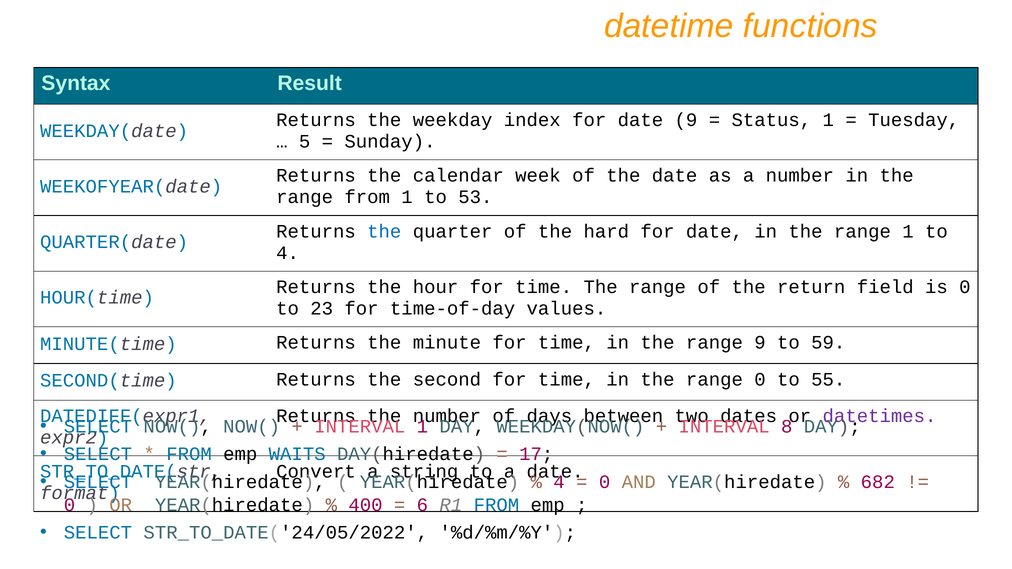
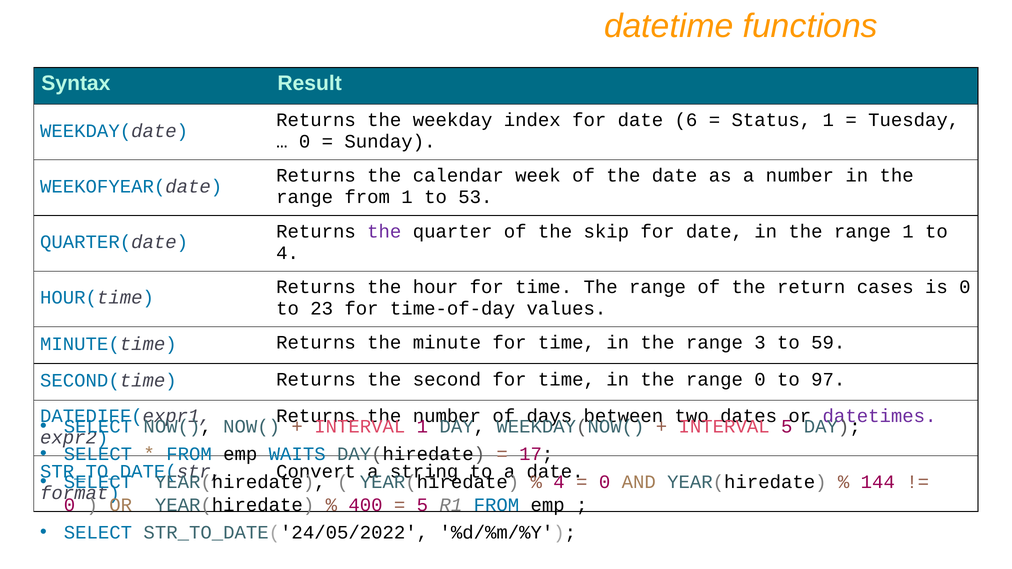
date 9: 9 -> 6
5 at (305, 142): 5 -> 0
the at (384, 231) colour: blue -> purple
hard: hard -> skip
field: field -> cases
range 9: 9 -> 3
55: 55 -> 97
8 at (787, 427): 8 -> 5
682: 682 -> 144
6 at (422, 505): 6 -> 5
